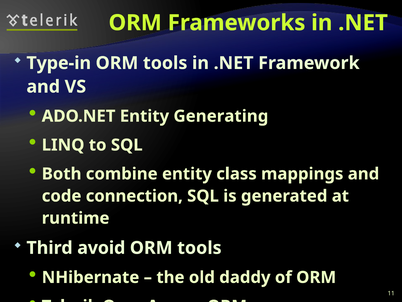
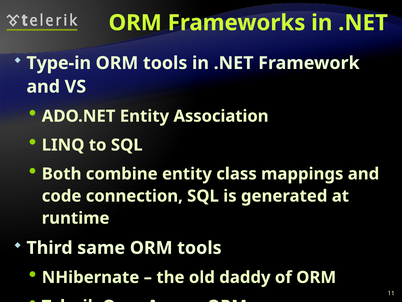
Generating: Generating -> Association
avoid: avoid -> same
